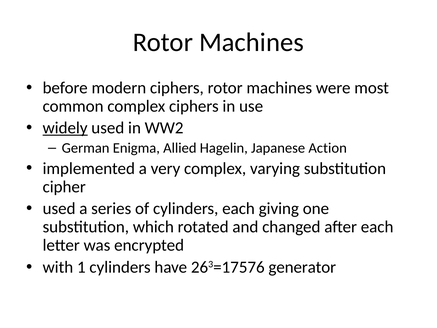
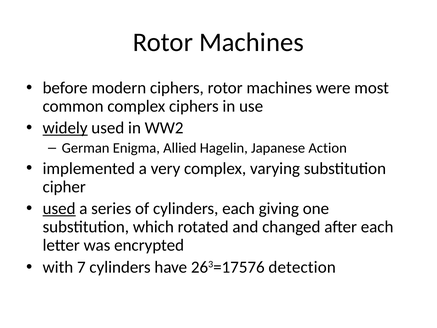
used at (59, 208) underline: none -> present
1: 1 -> 7
generator: generator -> detection
